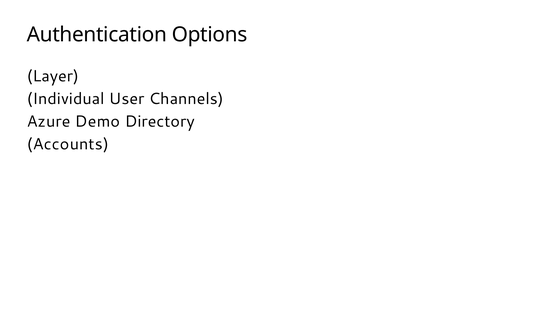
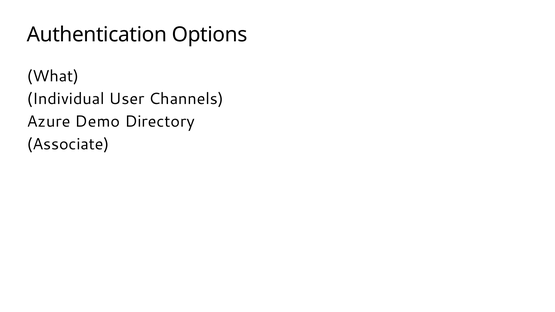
Layer: Layer -> What
Accounts: Accounts -> Associate
